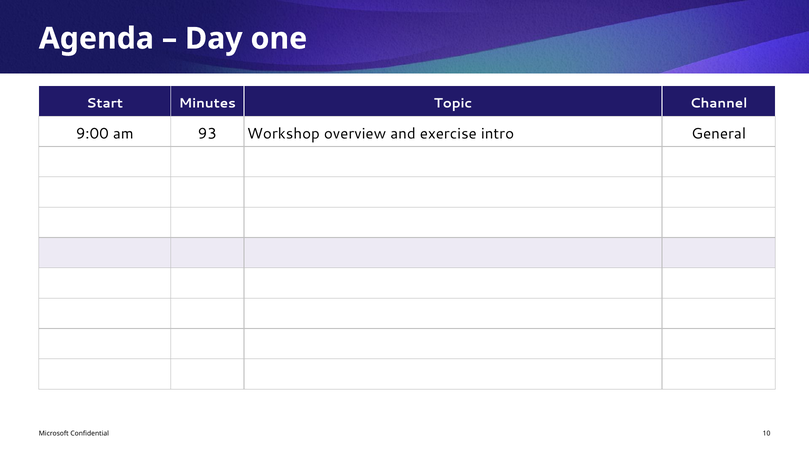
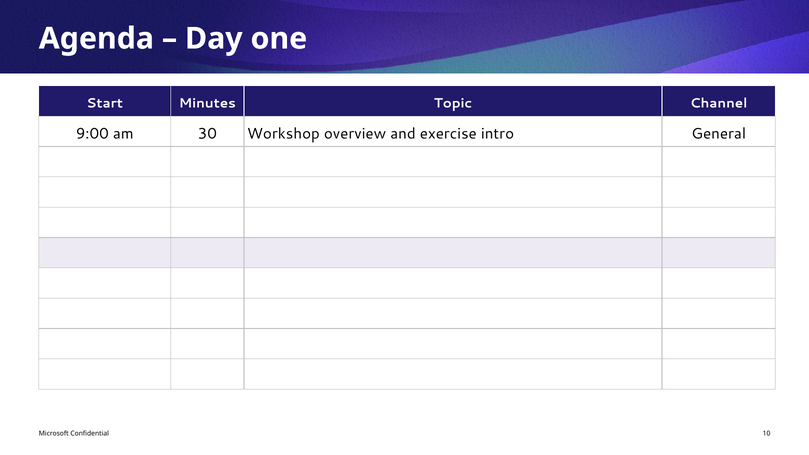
93: 93 -> 30
